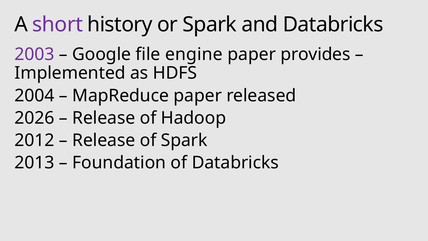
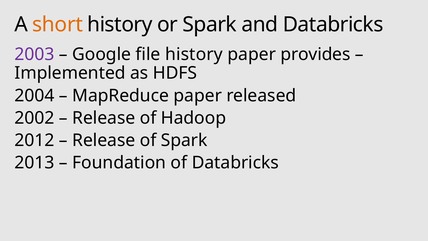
short colour: purple -> orange
file engine: engine -> history
2026: 2026 -> 2002
